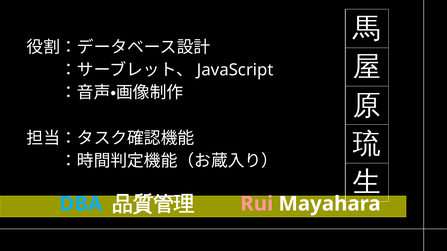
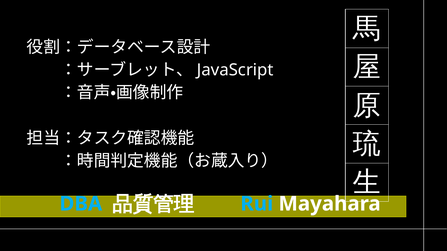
Rui colour: pink -> light blue
